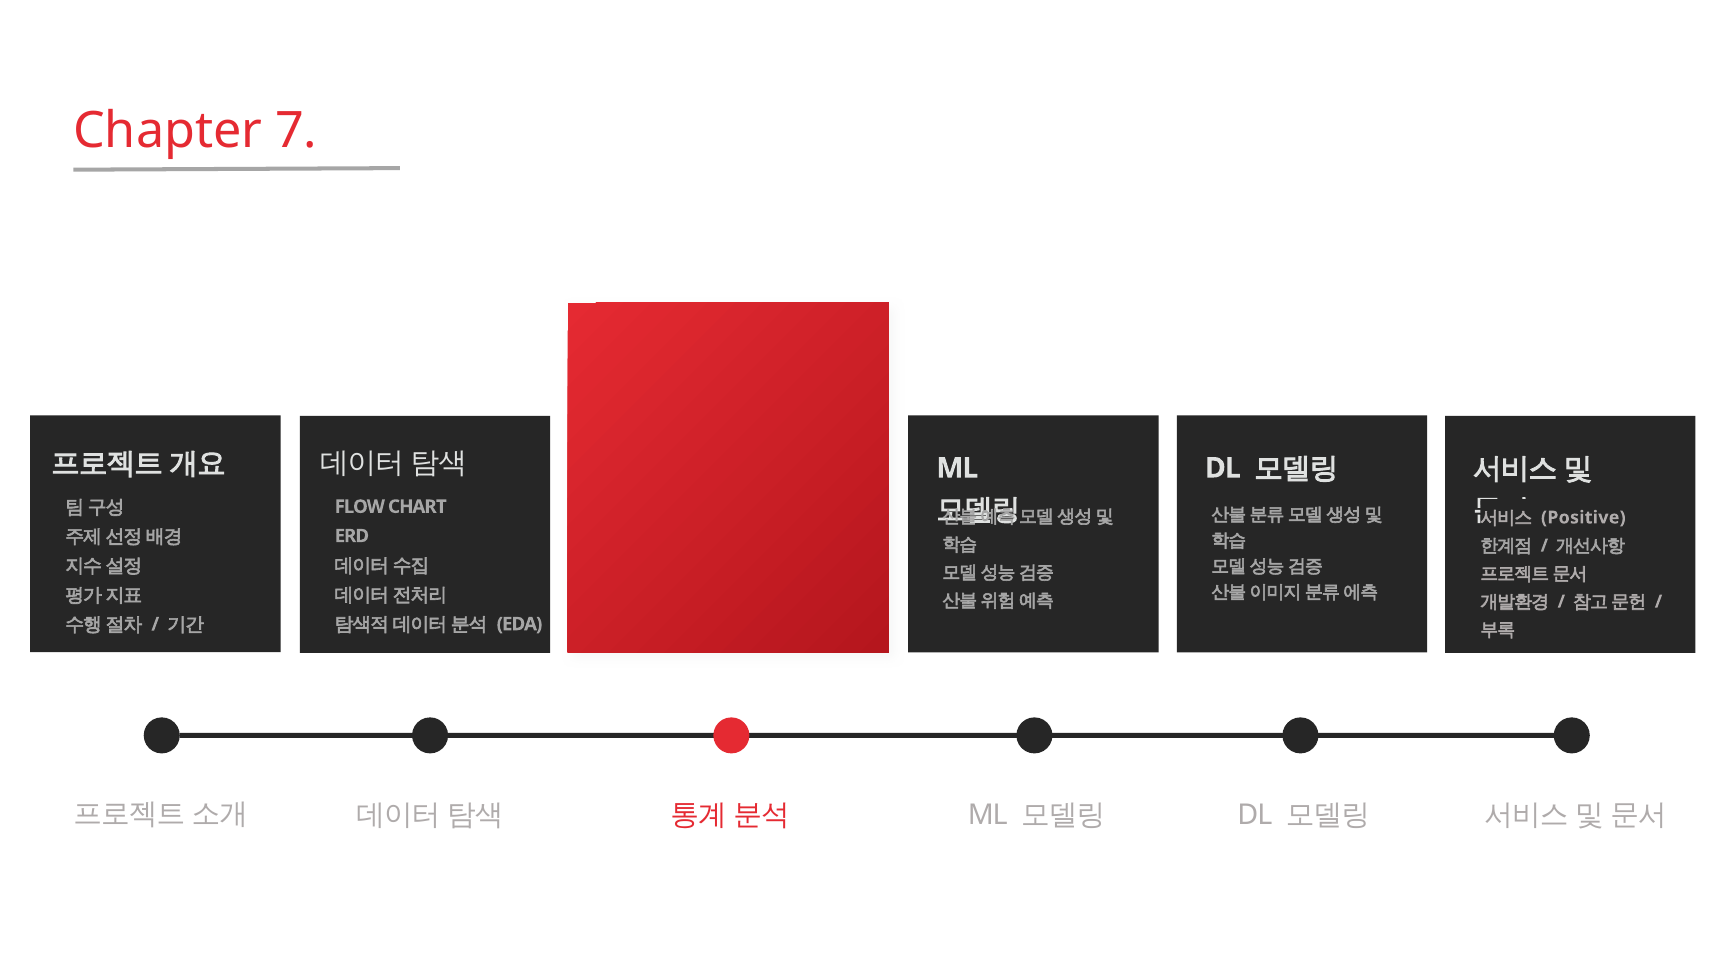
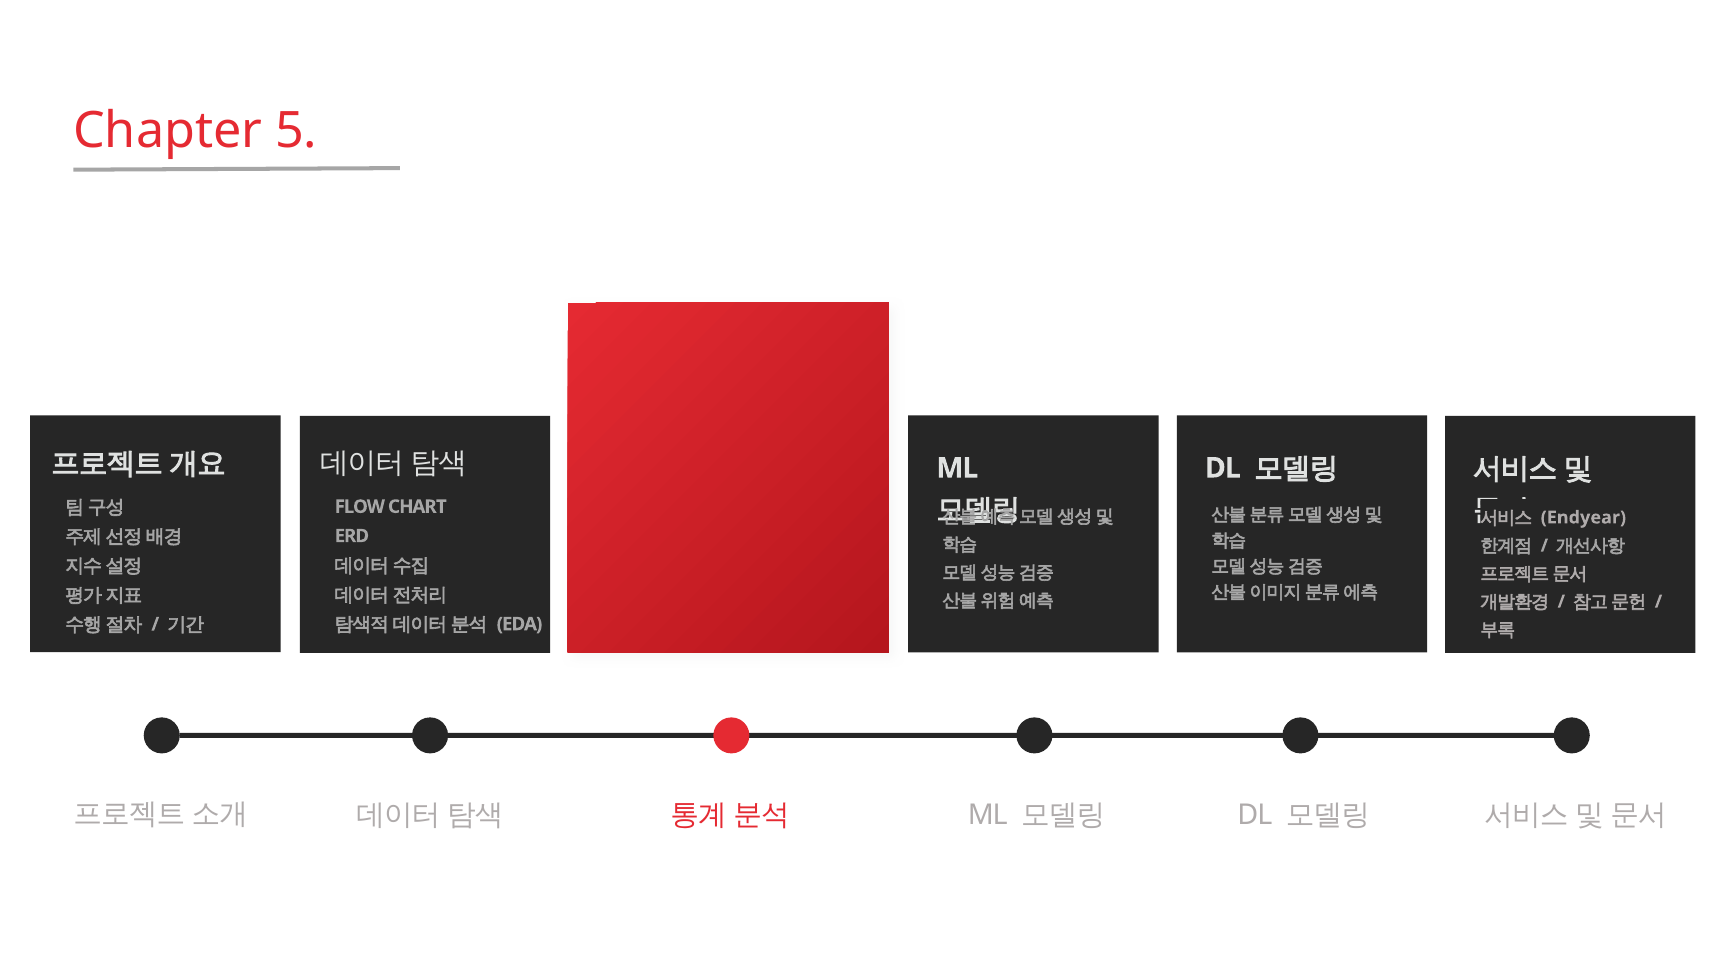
7: 7 -> 5
Positive: Positive -> Endyear
